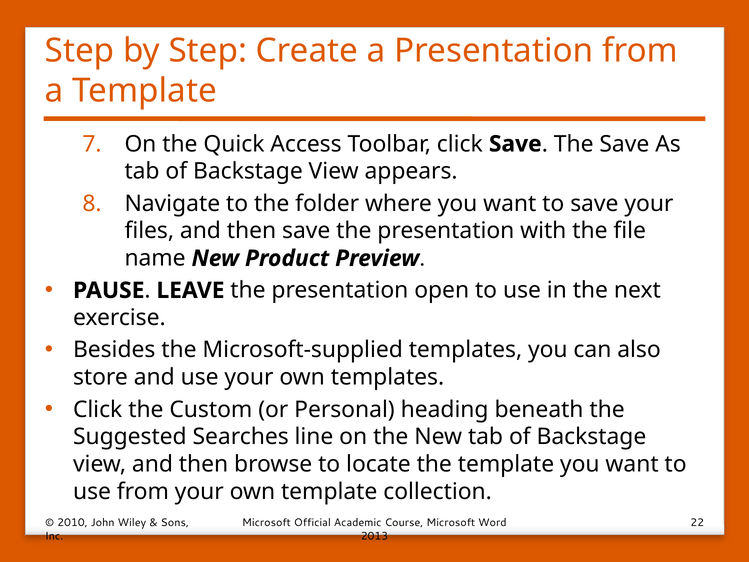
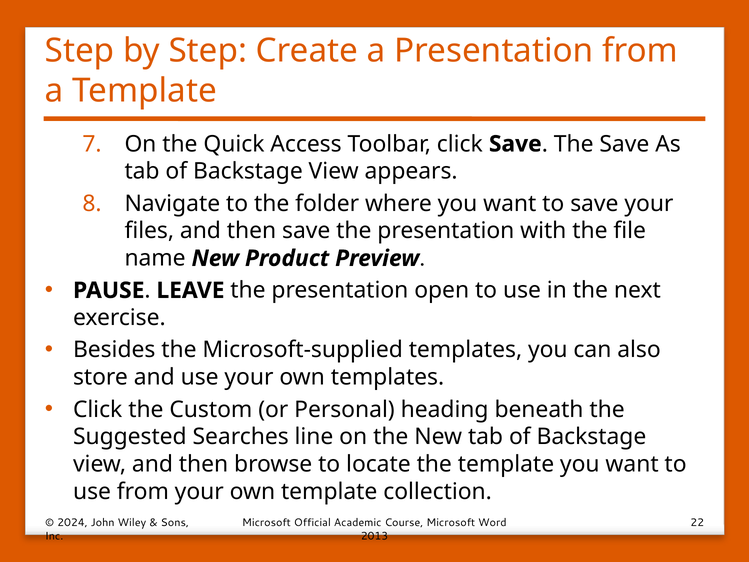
2010: 2010 -> 2024
